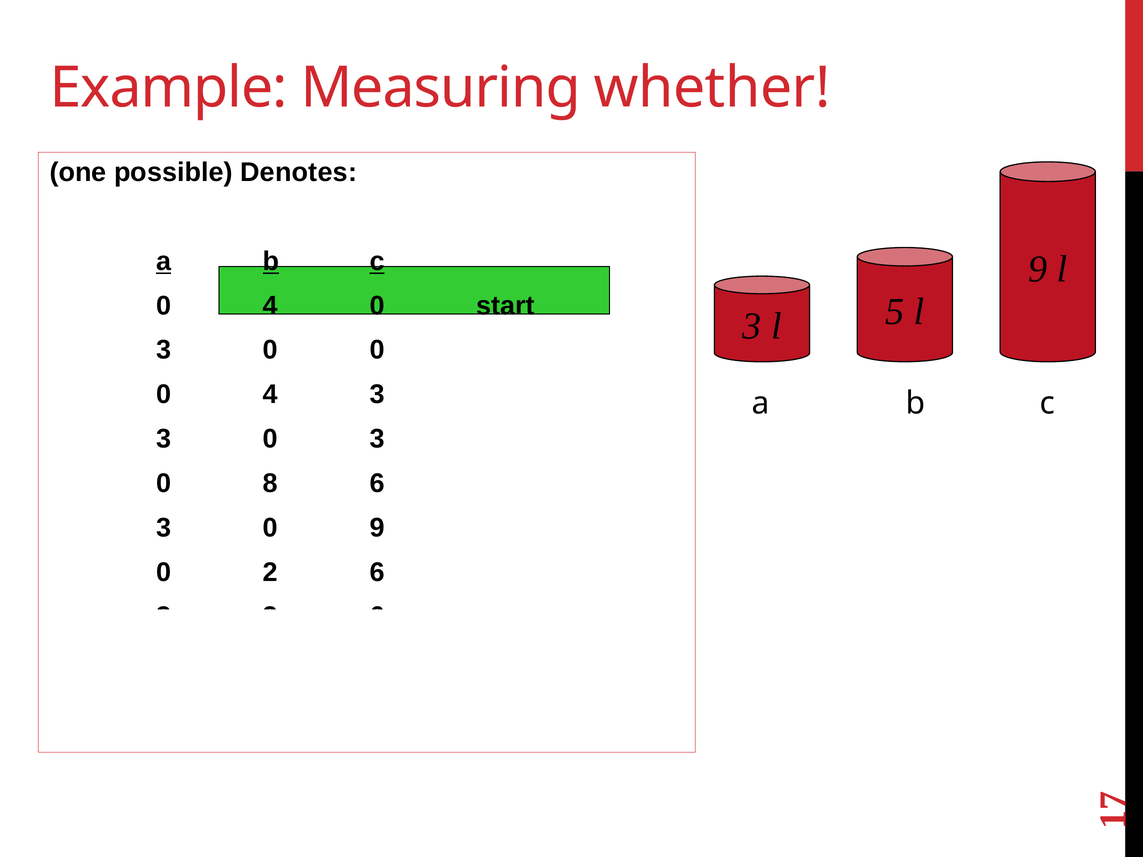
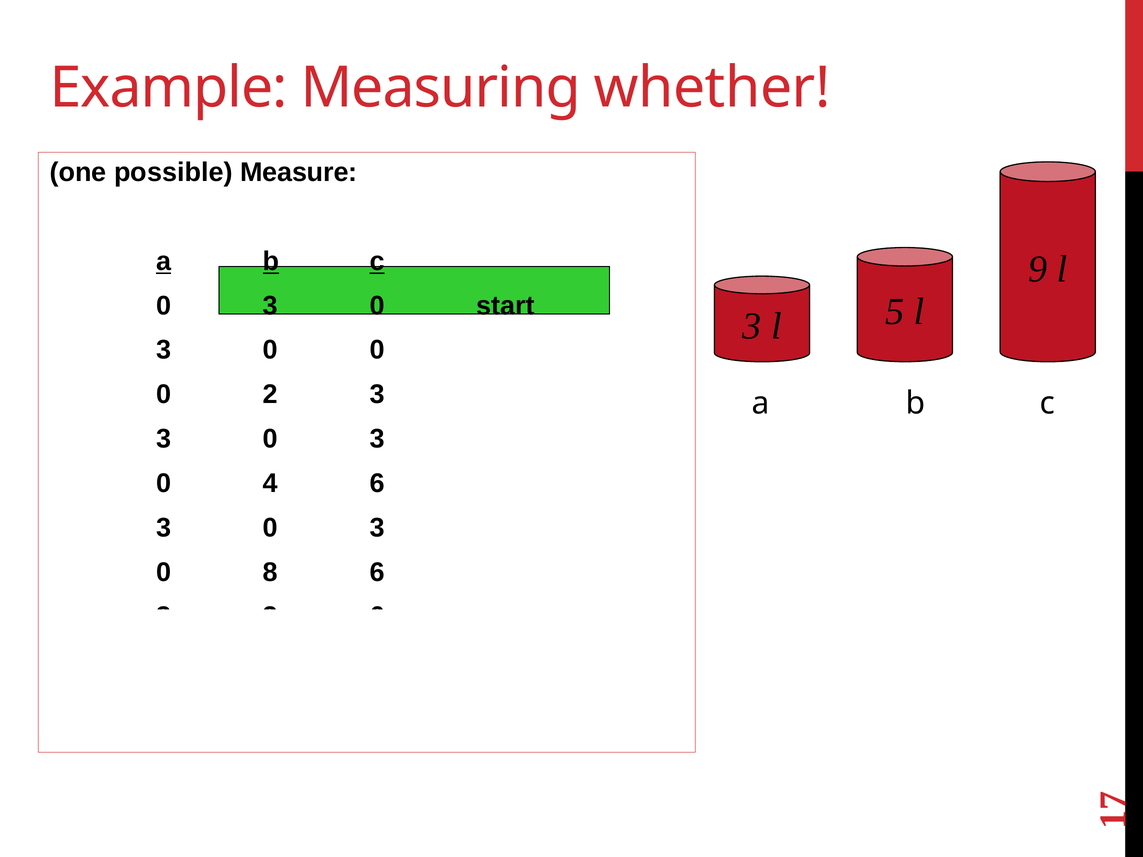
Denotes: Denotes -> Measure
4 at (270, 306): 4 -> 3
4 at (270, 395): 4 -> 2
8: 8 -> 4
9 at (377, 528): 9 -> 3
2: 2 -> 8
